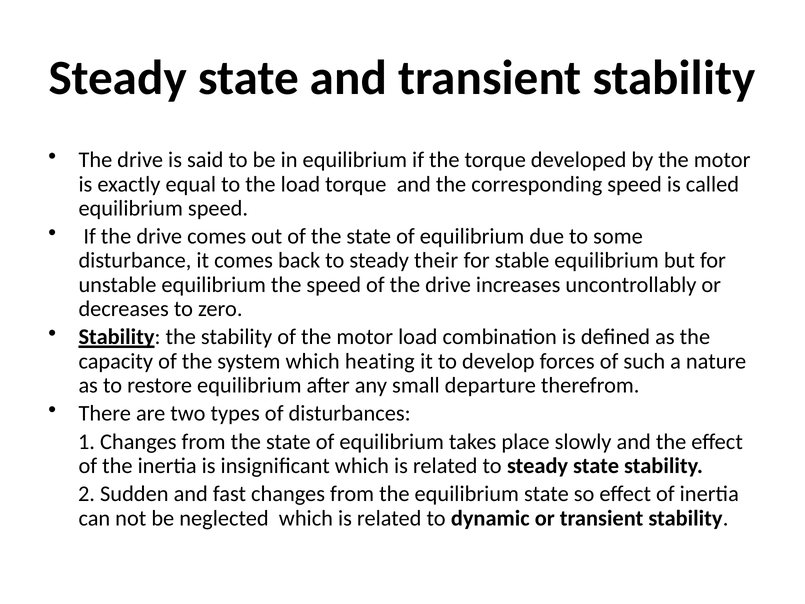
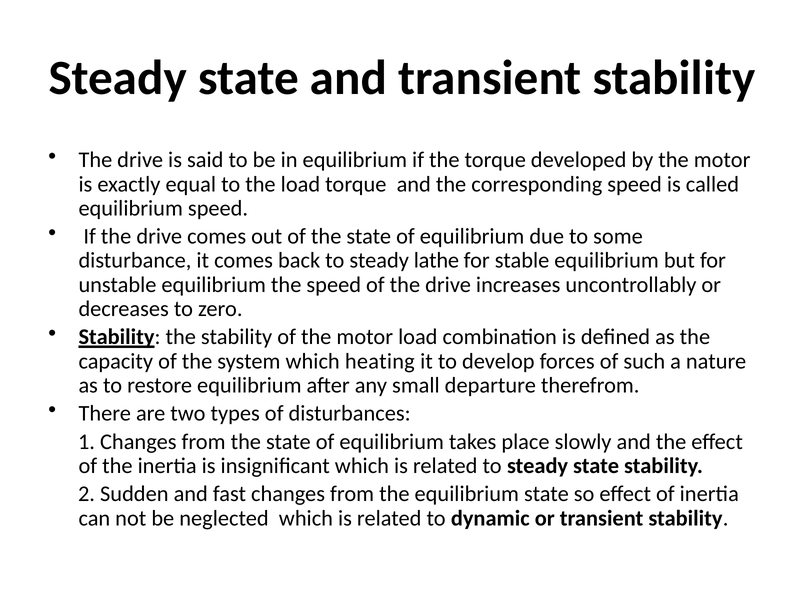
their: their -> lathe
